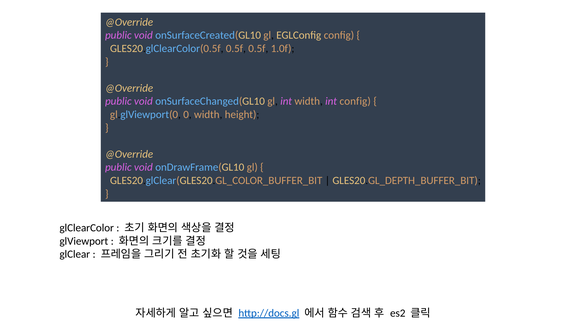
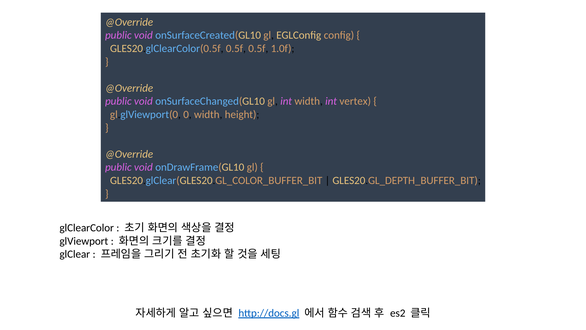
int config: config -> vertex
